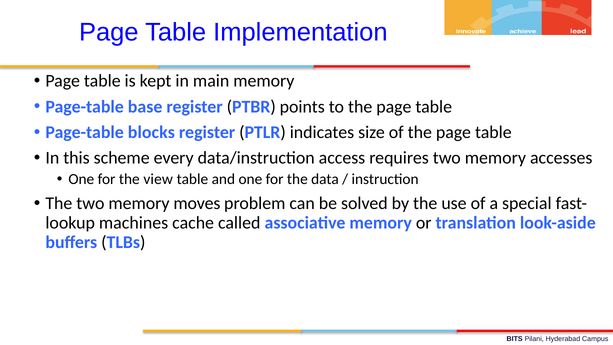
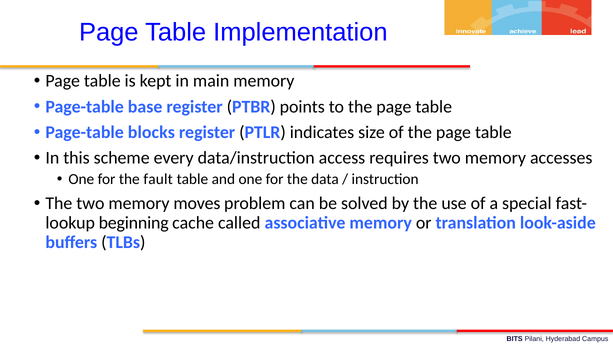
view: view -> fault
machines: machines -> beginning
